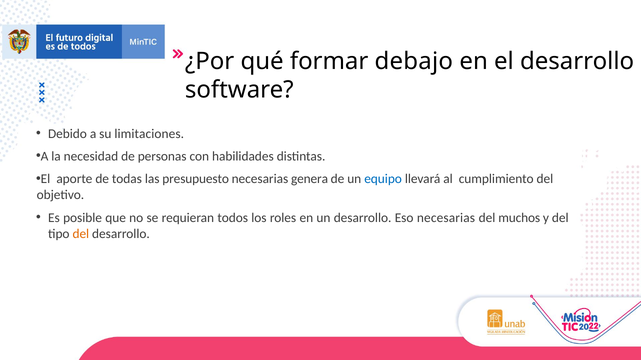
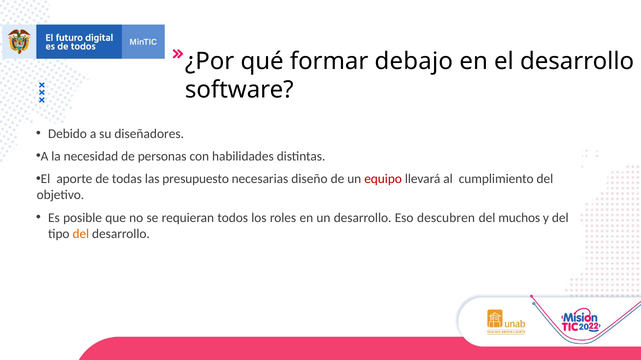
limitaciones: limitaciones -> diseñadores
genera: genera -> diseño
equipo colour: blue -> red
Eso necesarias: necesarias -> descubren
